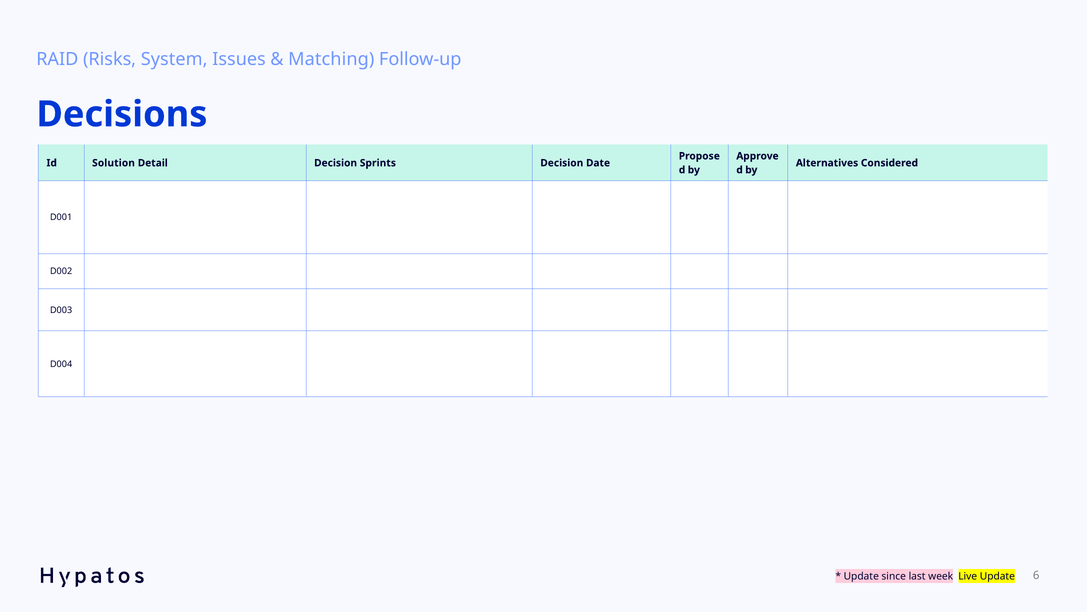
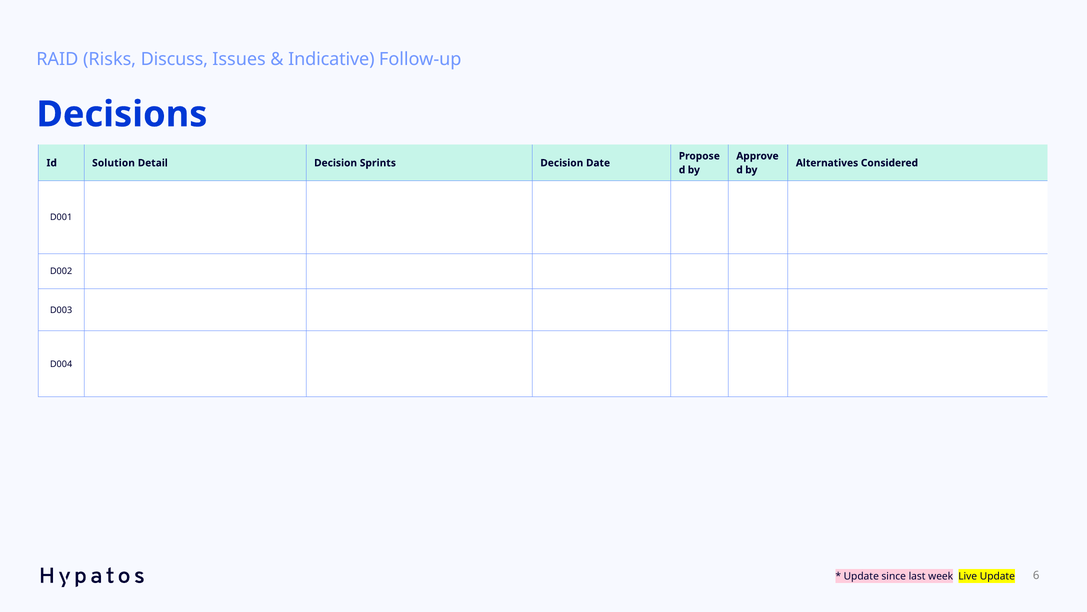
System: System -> Discuss
Matching: Matching -> Indicative
